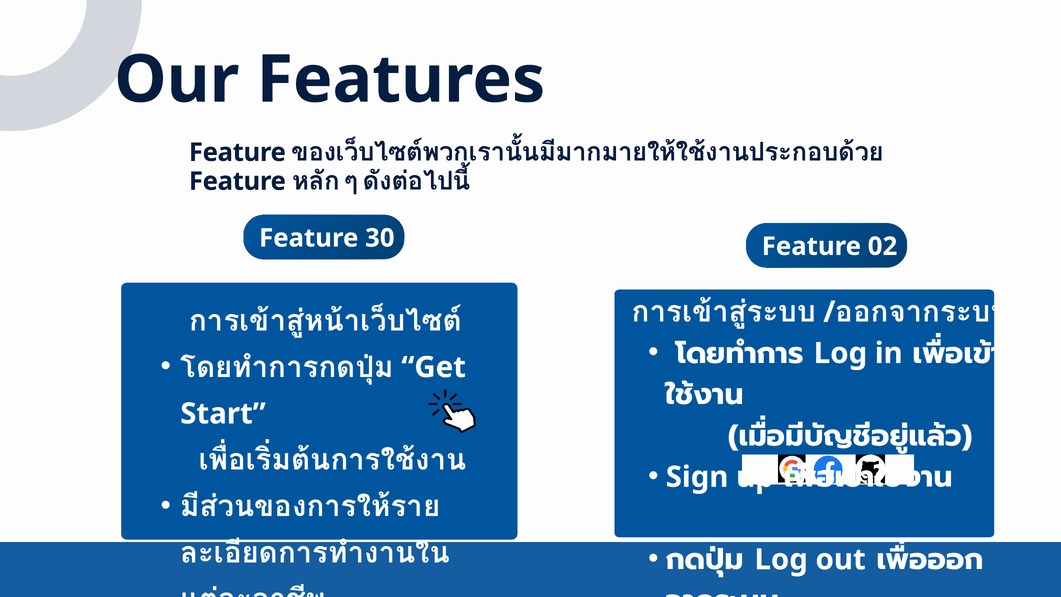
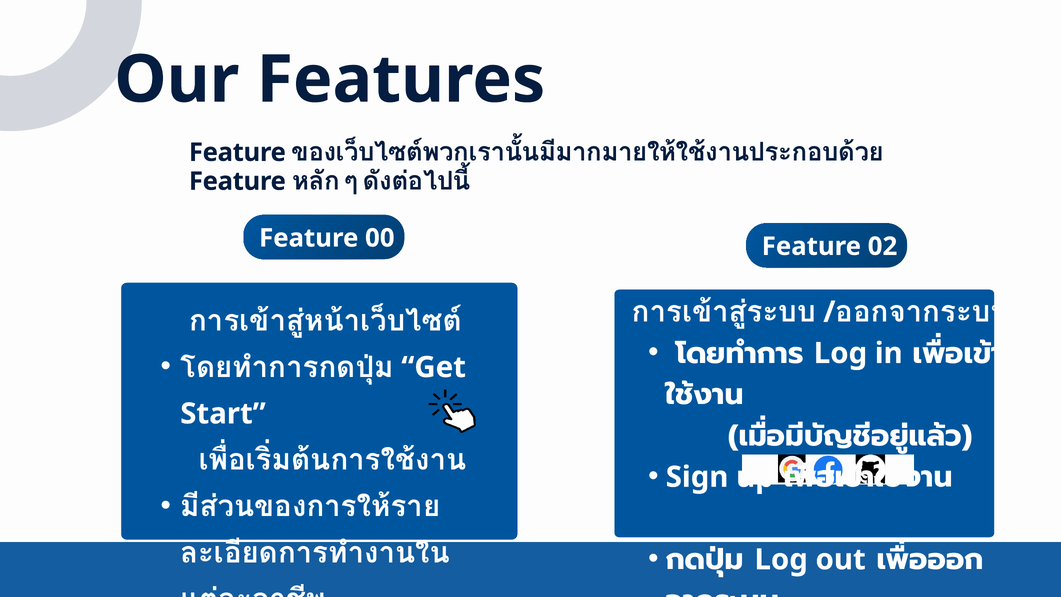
30: 30 -> 00
